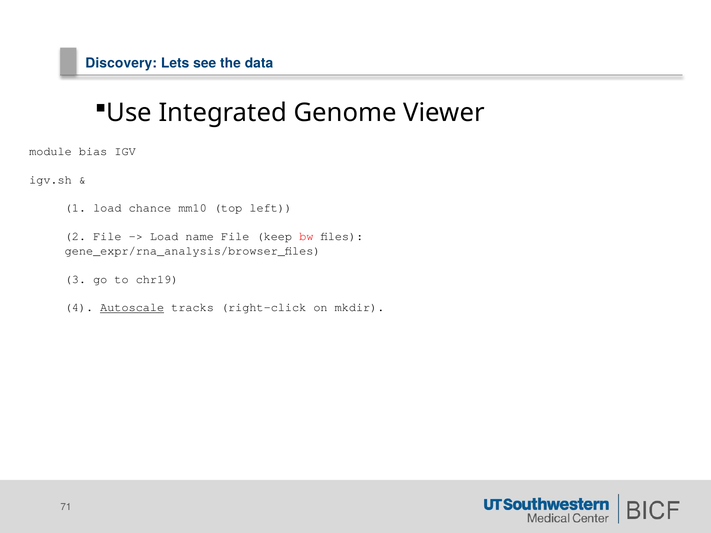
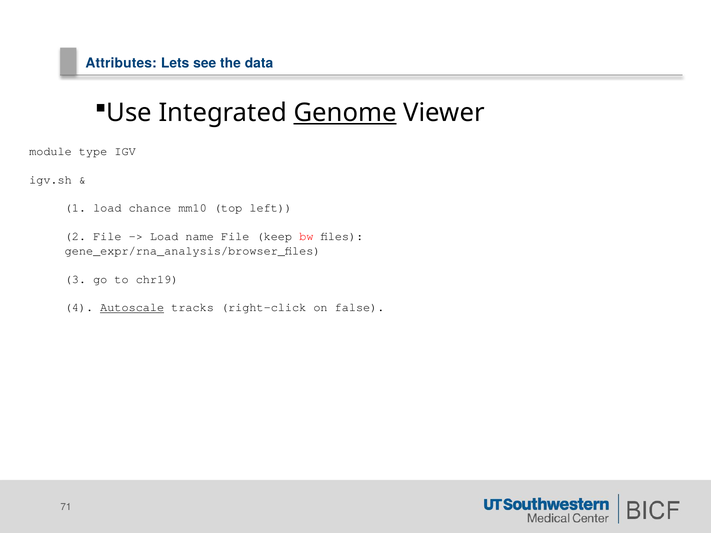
Discovery: Discovery -> Attributes
Genome underline: none -> present
bias: bias -> type
mkdir: mkdir -> false
